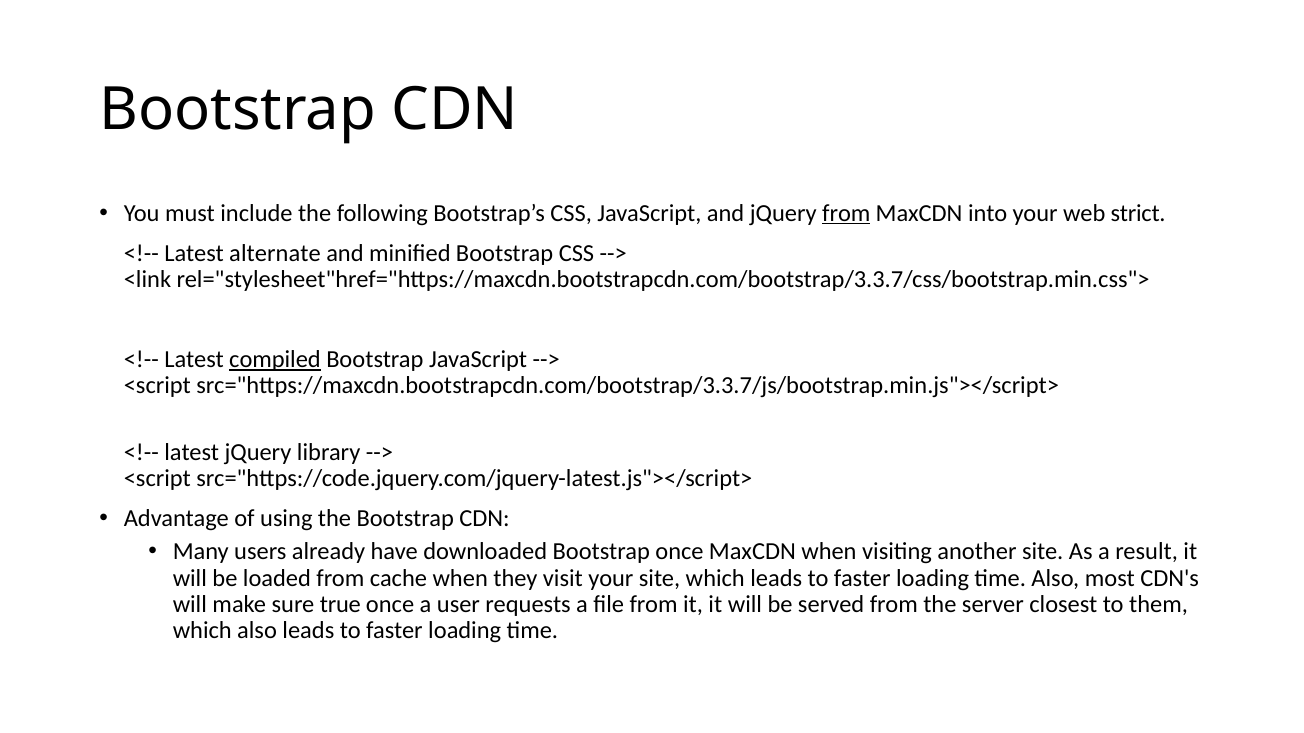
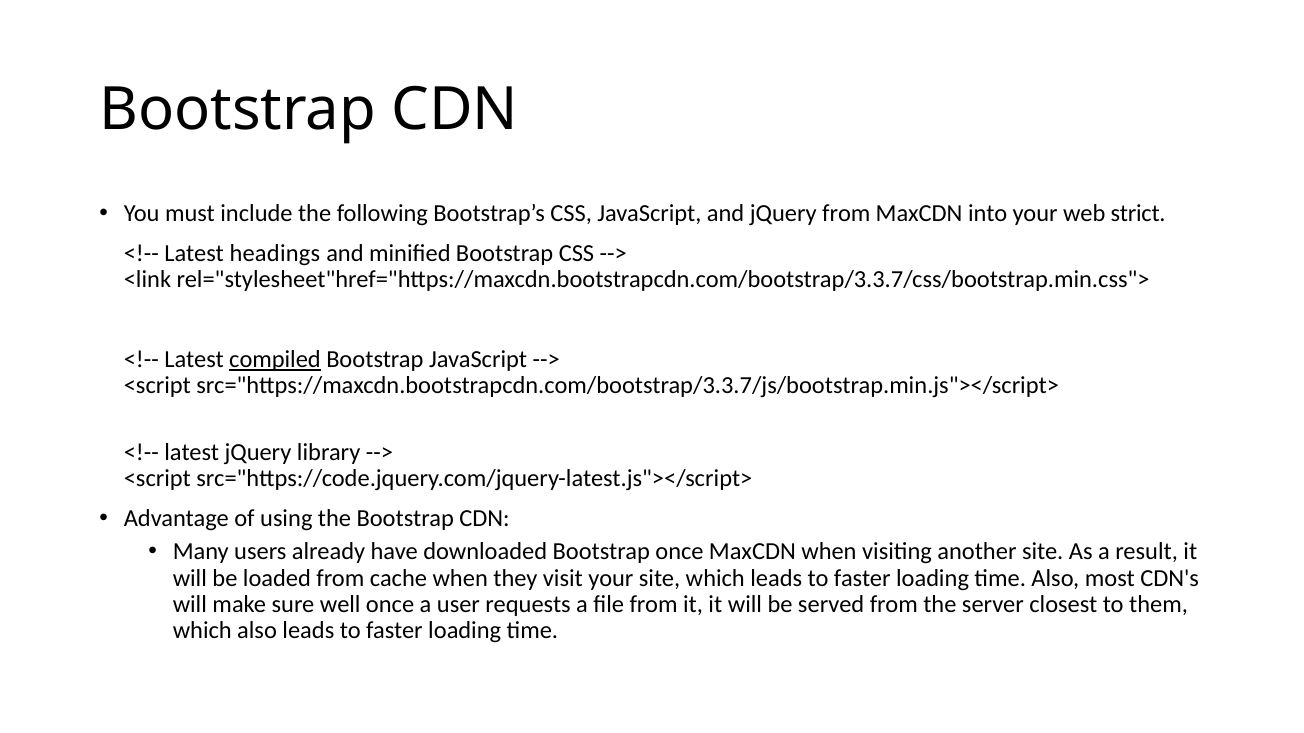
from at (846, 213) underline: present -> none
alternate: alternate -> headings
true: true -> well
